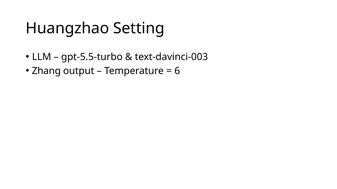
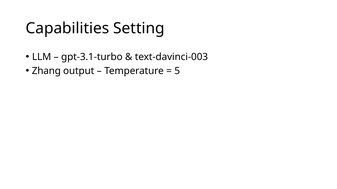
Huangzhao: Huangzhao -> Capabilities
gpt-5.5-turbo: gpt-5.5-turbo -> gpt-3.1-turbo
6: 6 -> 5
